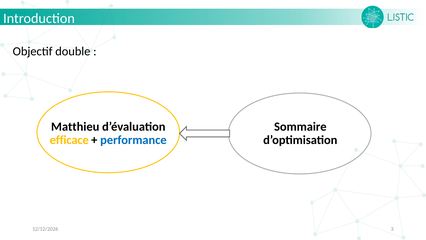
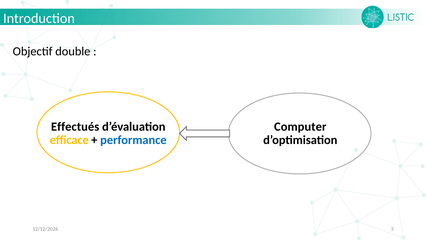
Matthieu: Matthieu -> Effectués
Sommaire: Sommaire -> Computer
